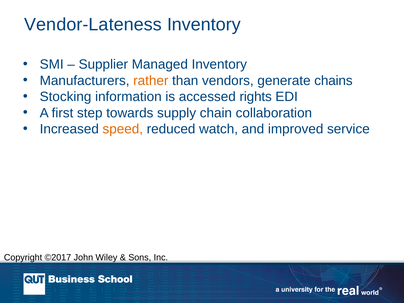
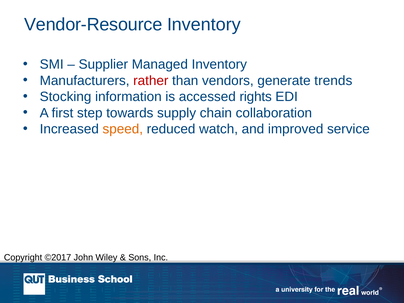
Vendor-Lateness: Vendor-Lateness -> Vendor-Resource
rather colour: orange -> red
chains: chains -> trends
